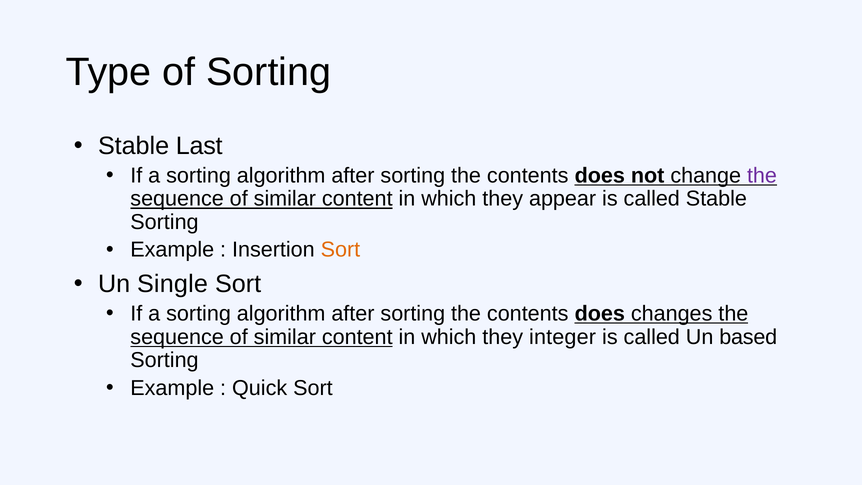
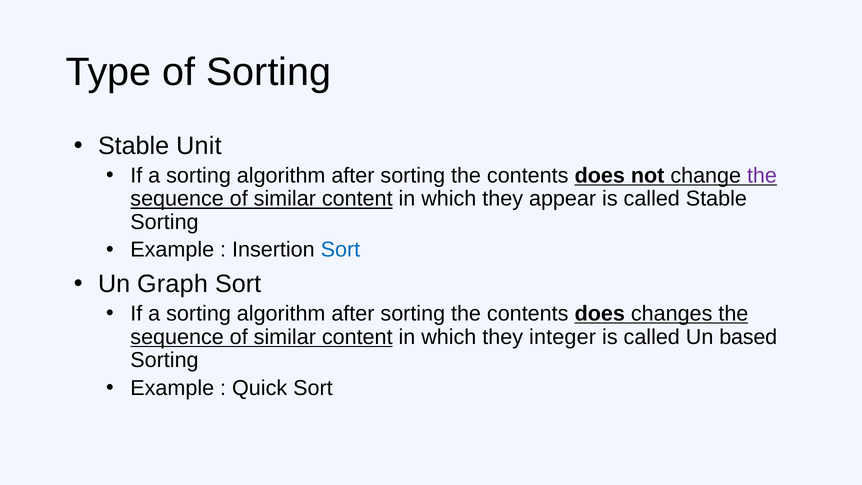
Last: Last -> Unit
Sort at (340, 250) colour: orange -> blue
Single: Single -> Graph
